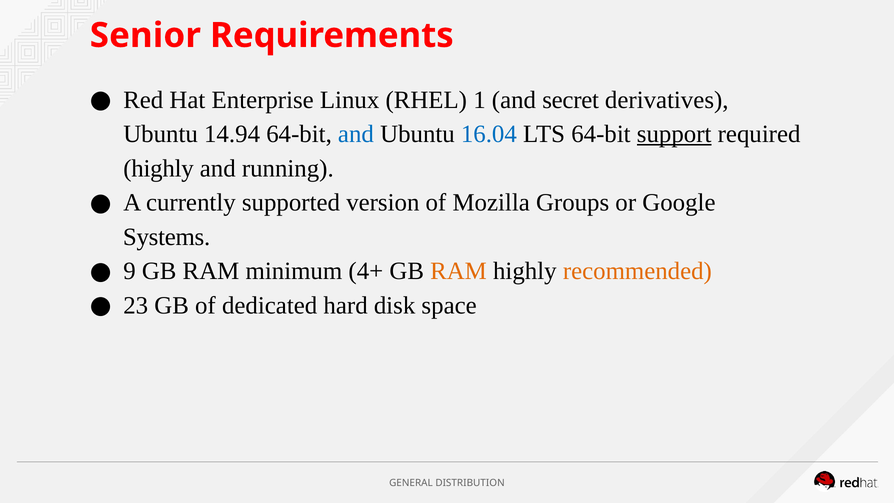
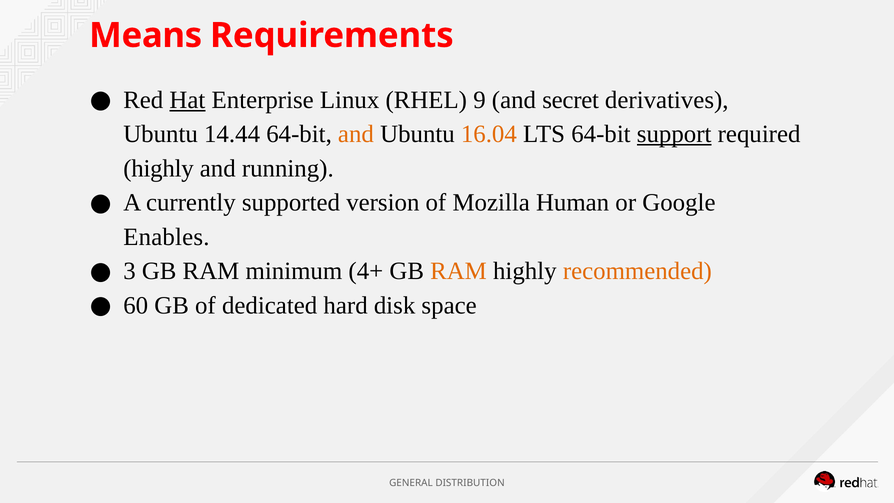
Senior: Senior -> Means
Hat underline: none -> present
1: 1 -> 9
14.94: 14.94 -> 14.44
and at (356, 134) colour: blue -> orange
16.04 colour: blue -> orange
Groups: Groups -> Human
Systems: Systems -> Enables
9: 9 -> 3
23: 23 -> 60
